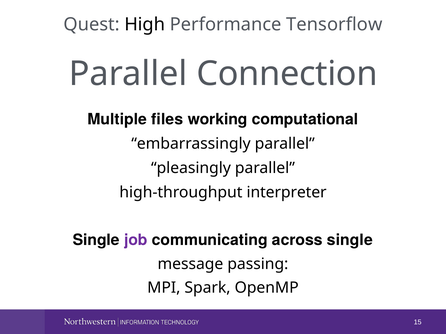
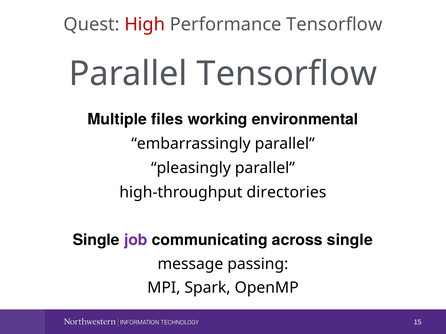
High colour: black -> red
Parallel Connection: Connection -> Tensorflow
computational: computational -> environmental
interpreter: interpreter -> directories
